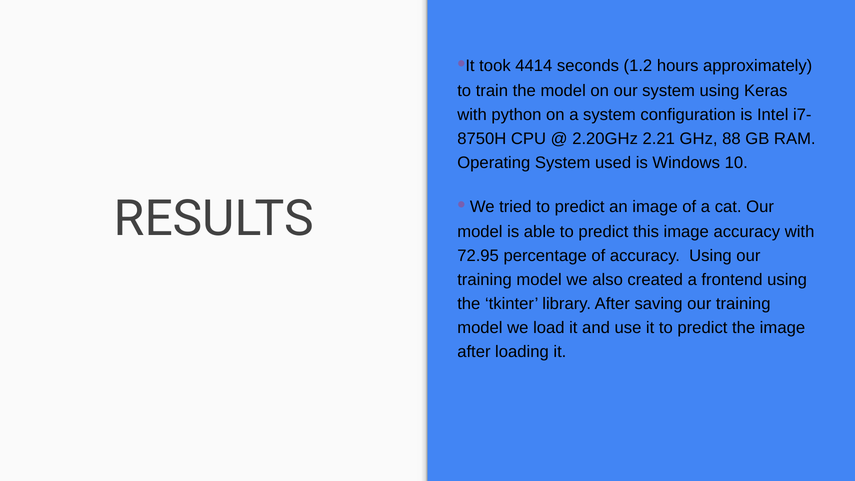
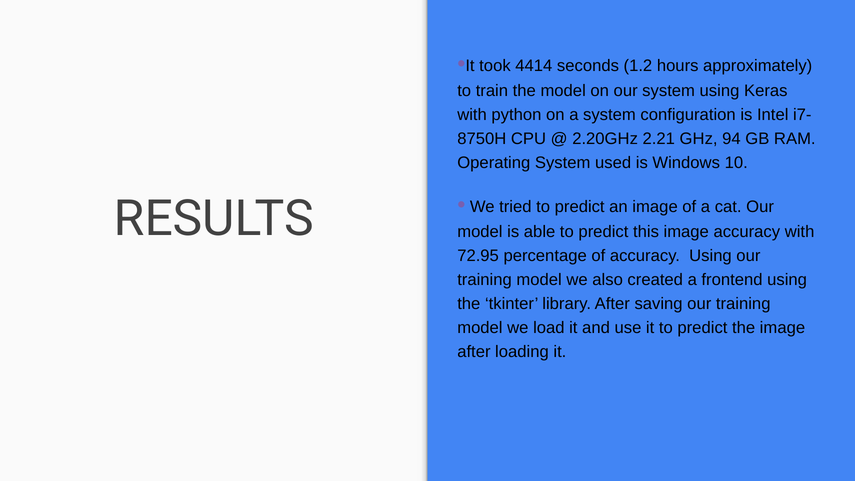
88: 88 -> 94
